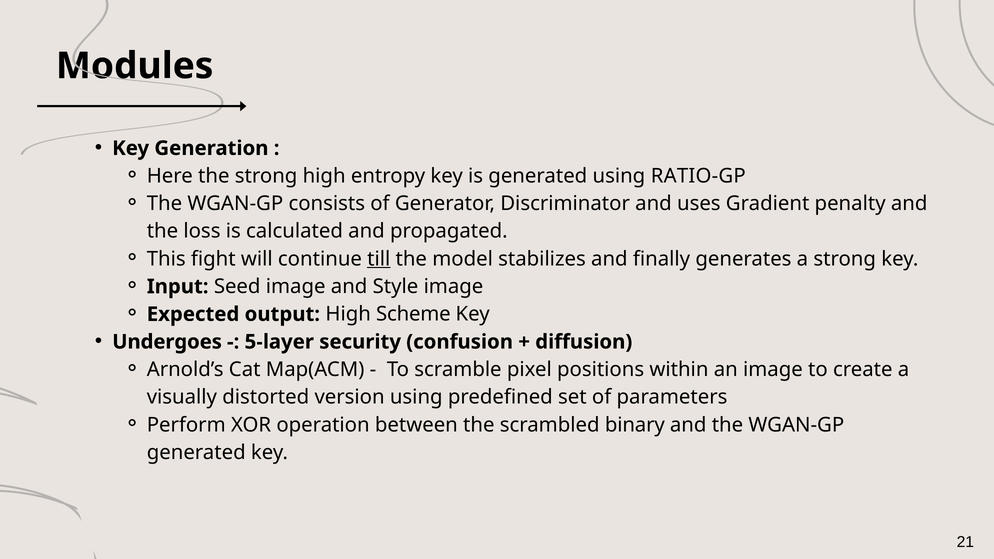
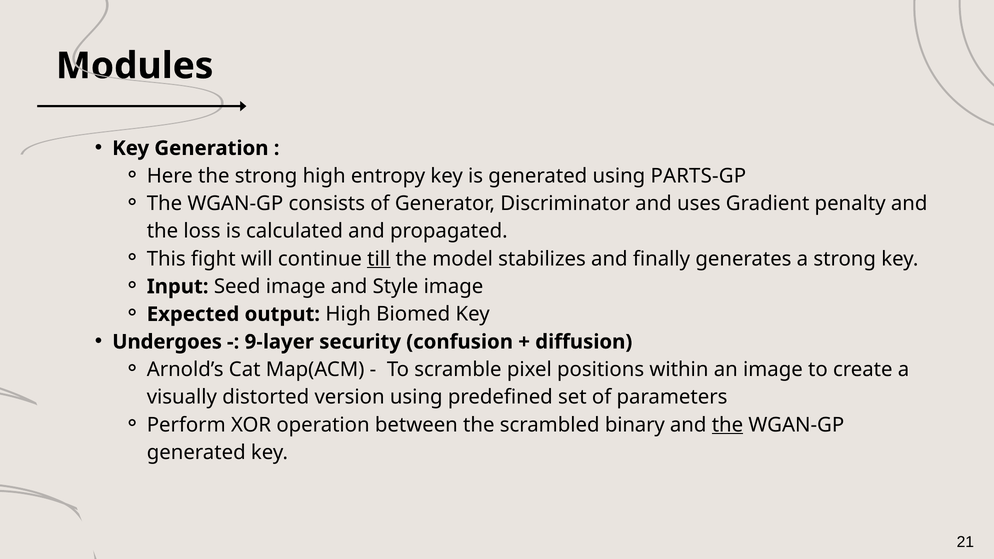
RATIO-GP: RATIO-GP -> PARTS-GP
Scheme: Scheme -> Biomed
5-layer: 5-layer -> 9-layer
the at (727, 425) underline: none -> present
